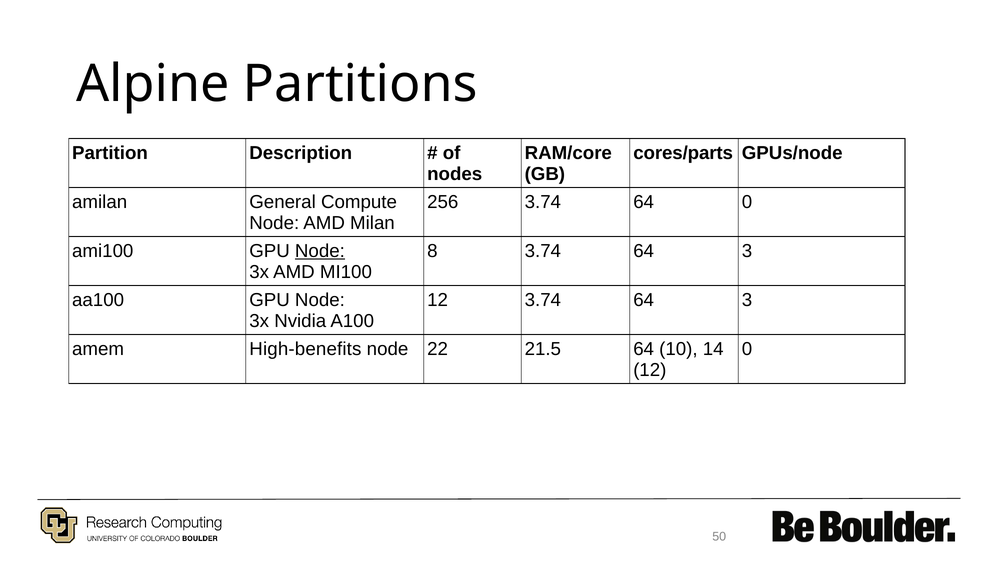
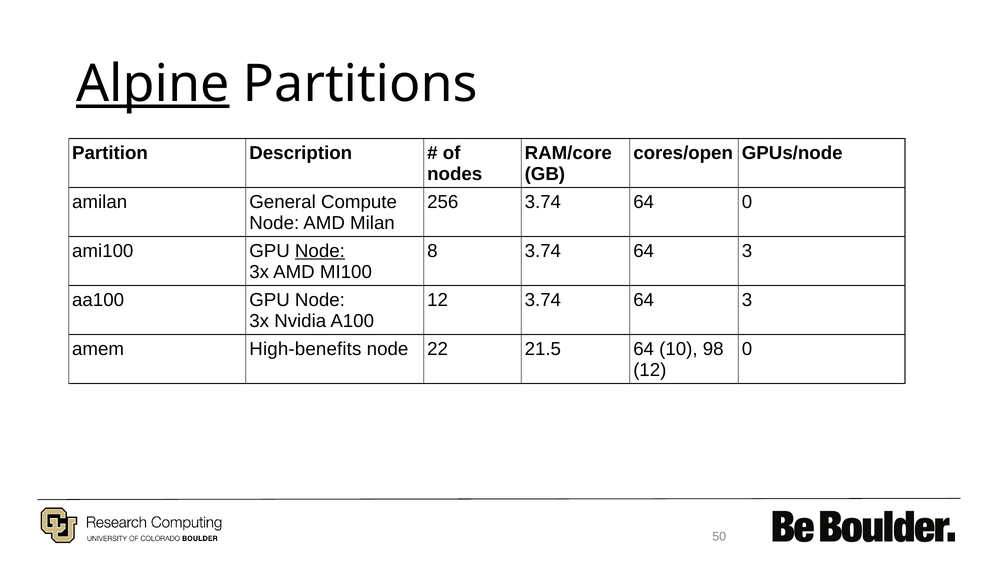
Alpine underline: none -> present
cores/parts: cores/parts -> cores/open
14: 14 -> 98
